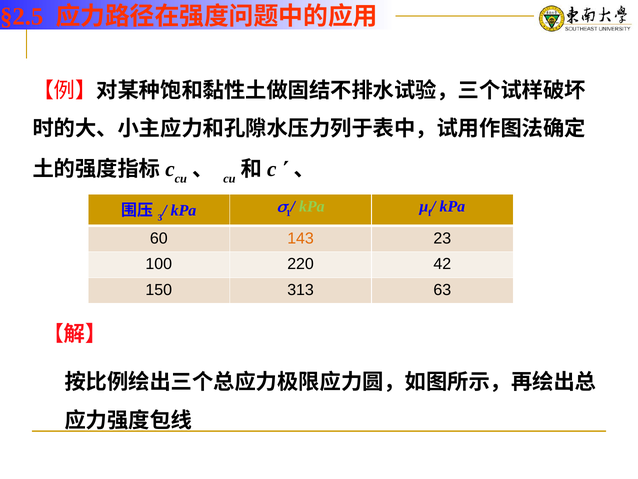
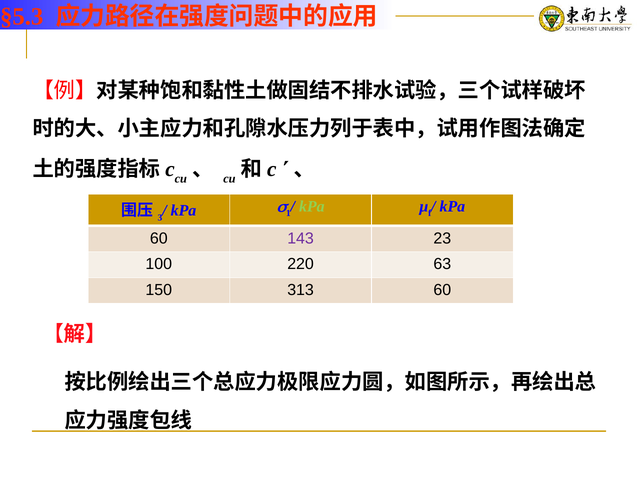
§2.5: §2.5 -> §5.3
143 colour: orange -> purple
42: 42 -> 63
313 63: 63 -> 60
